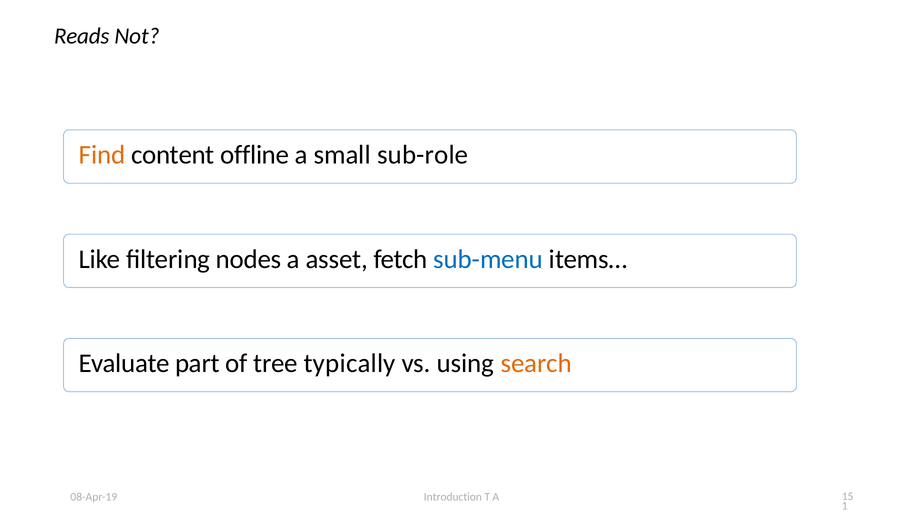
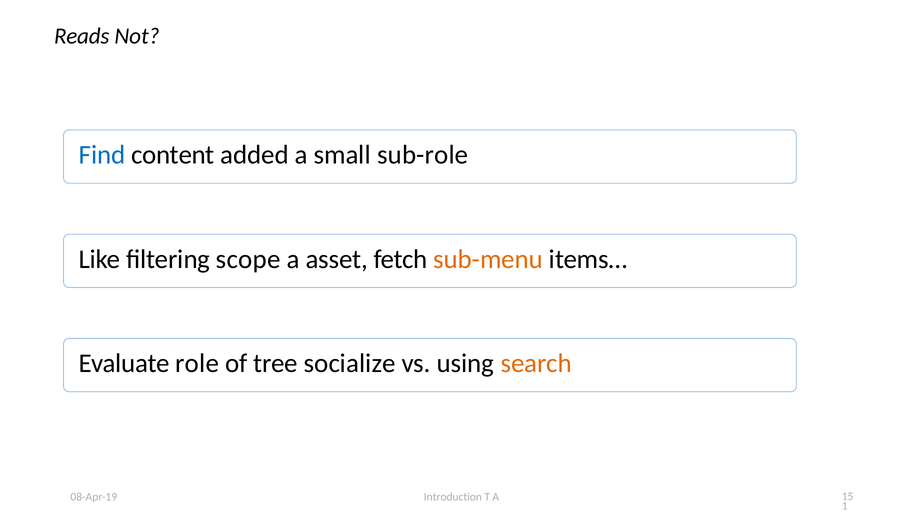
Find colour: orange -> blue
offline: offline -> added
nodes: nodes -> scope
sub-menu colour: blue -> orange
part: part -> role
typically: typically -> socialize
